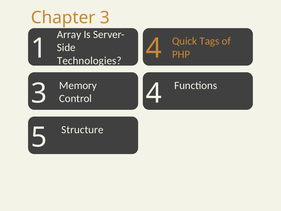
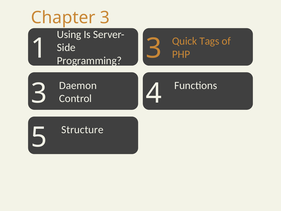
Array: Array -> Using
1 4: 4 -> 3
Technologies: Technologies -> Programming
Memory: Memory -> Daemon
